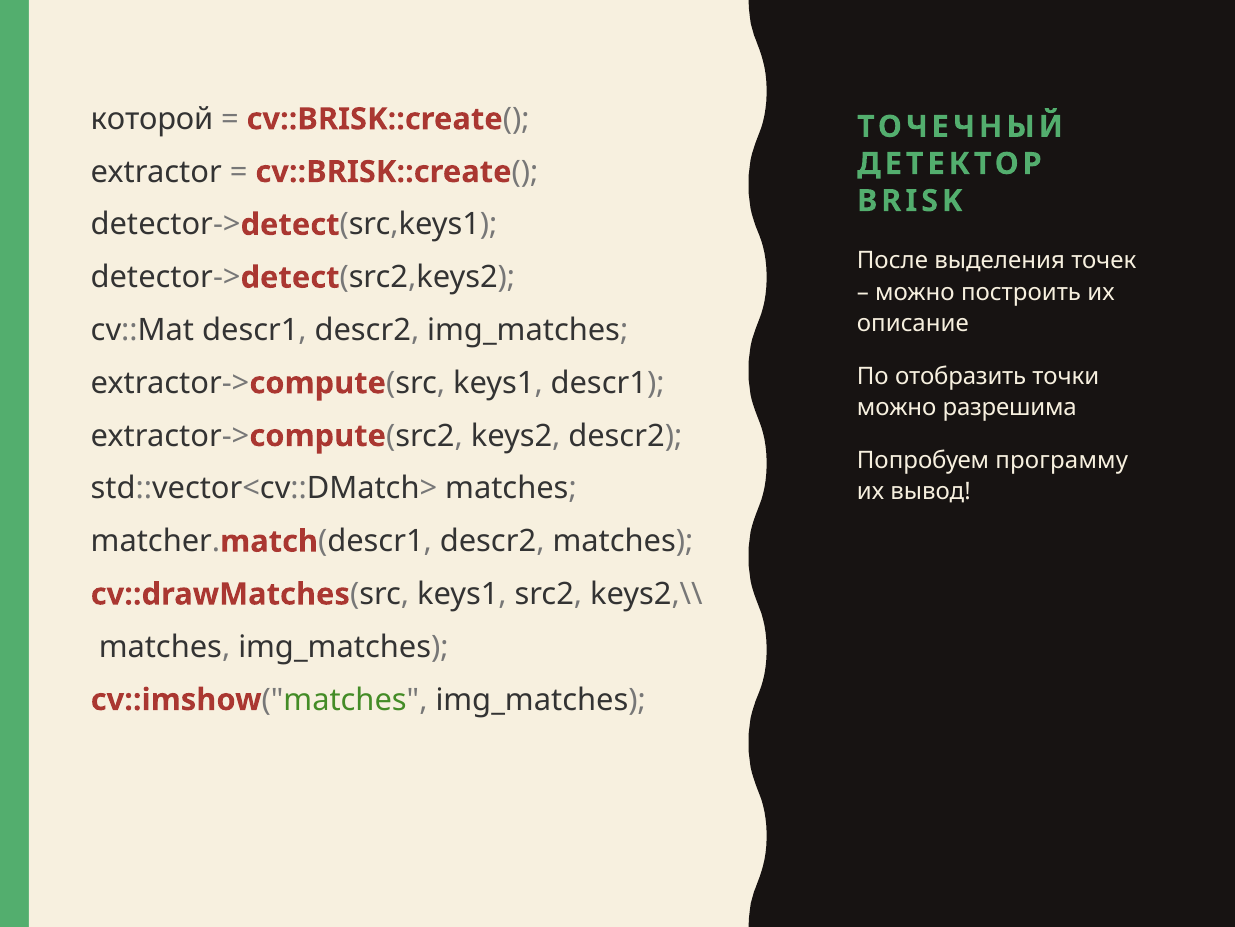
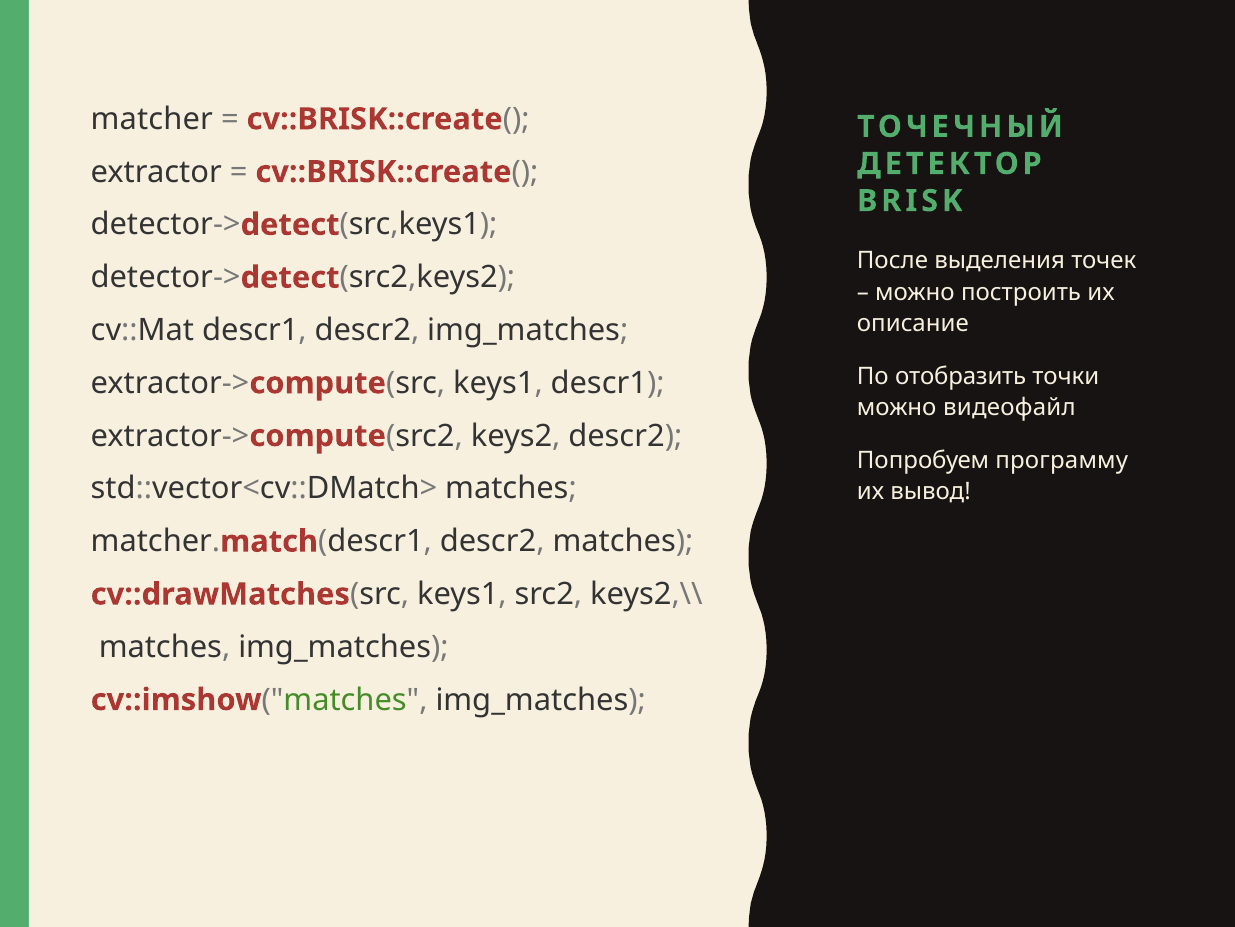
которой at (152, 119): которой -> matcher
разрешима: разрешима -> видеофайл
